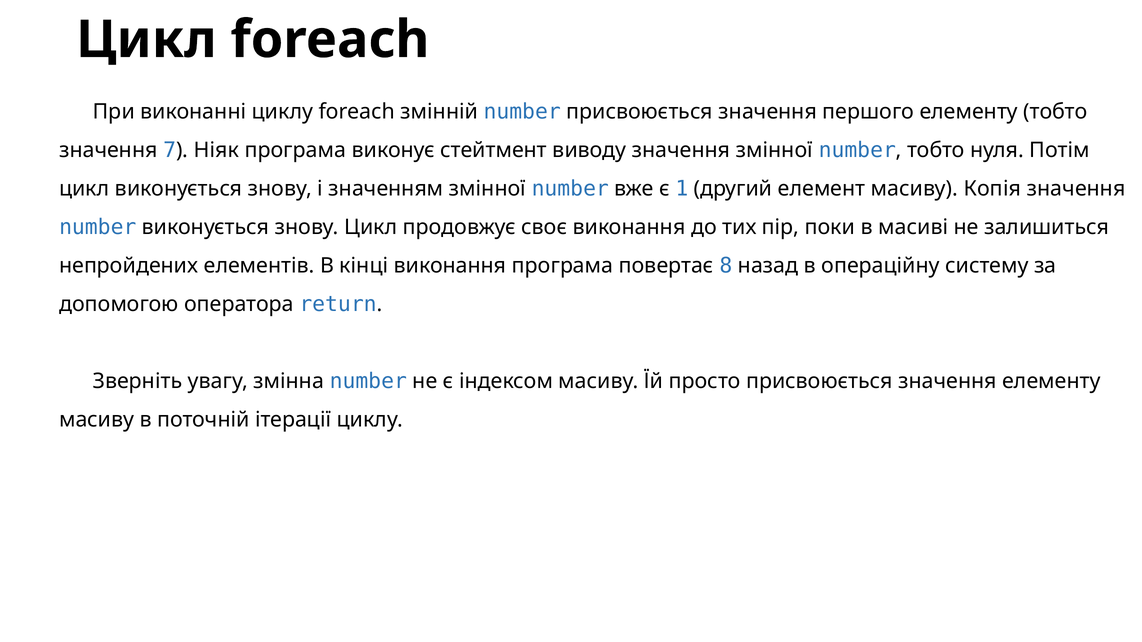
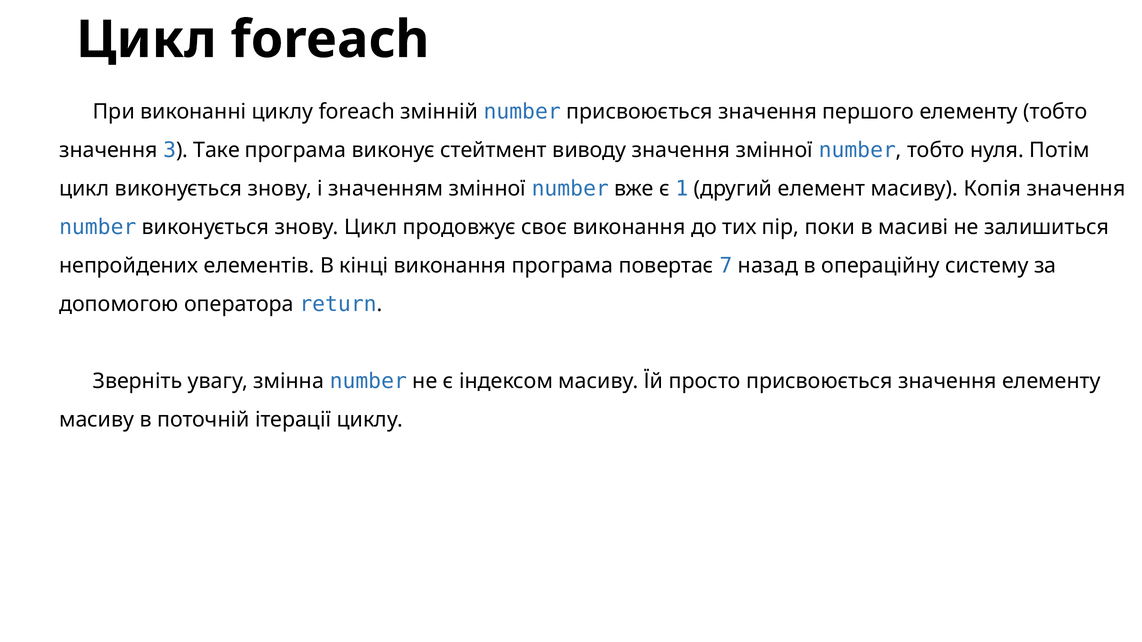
7: 7 -> 3
Ніяк: Ніяк -> Таке
8: 8 -> 7
